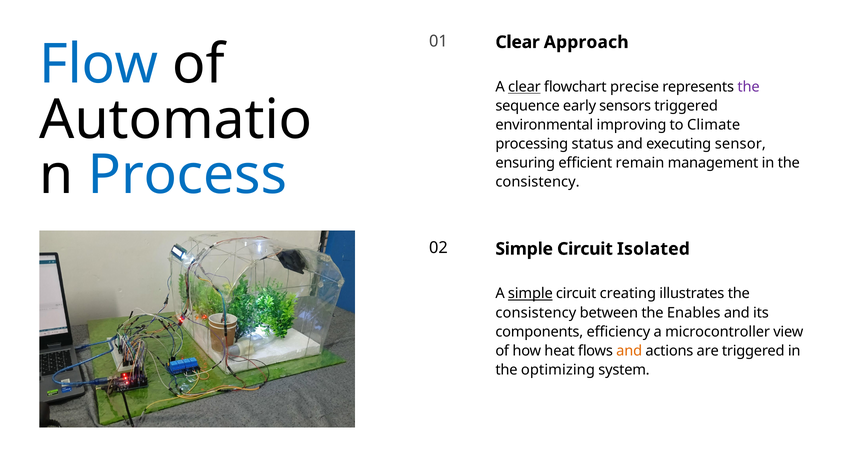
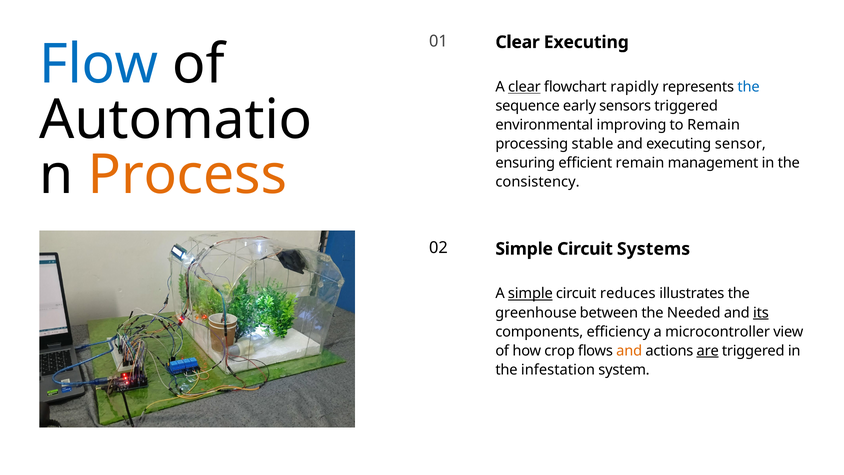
Clear Approach: Approach -> Executing
precise: precise -> rapidly
the at (749, 87) colour: purple -> blue
to Climate: Climate -> Remain
status: status -> stable
Process colour: blue -> orange
Isolated: Isolated -> Systems
creating: creating -> reduces
consistency at (536, 313): consistency -> greenhouse
Enables: Enables -> Needed
its underline: none -> present
heat: heat -> crop
are underline: none -> present
optimizing: optimizing -> infestation
